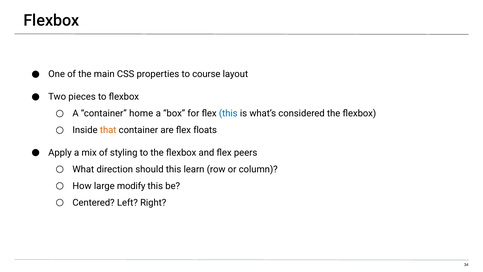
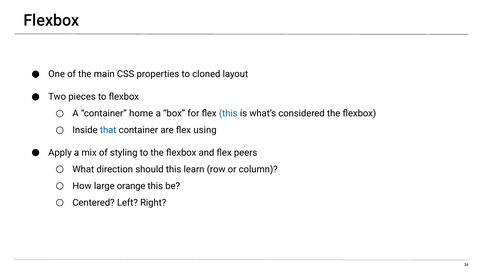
course: course -> cloned
that colour: orange -> blue
floats: floats -> using
modify: modify -> orange
